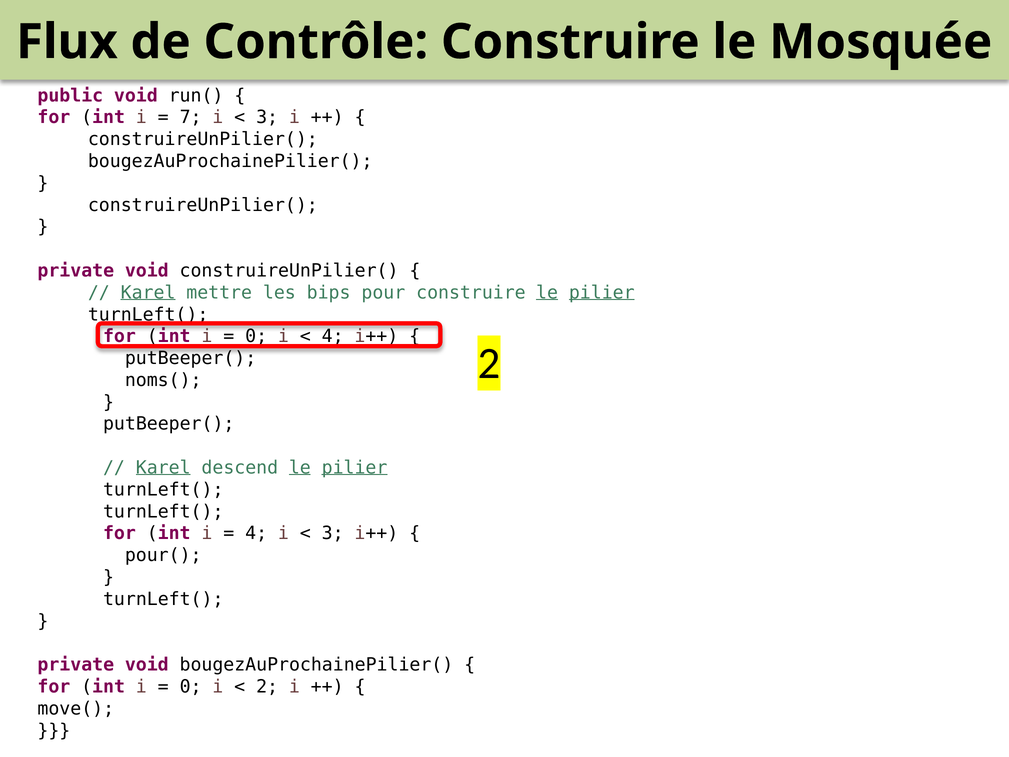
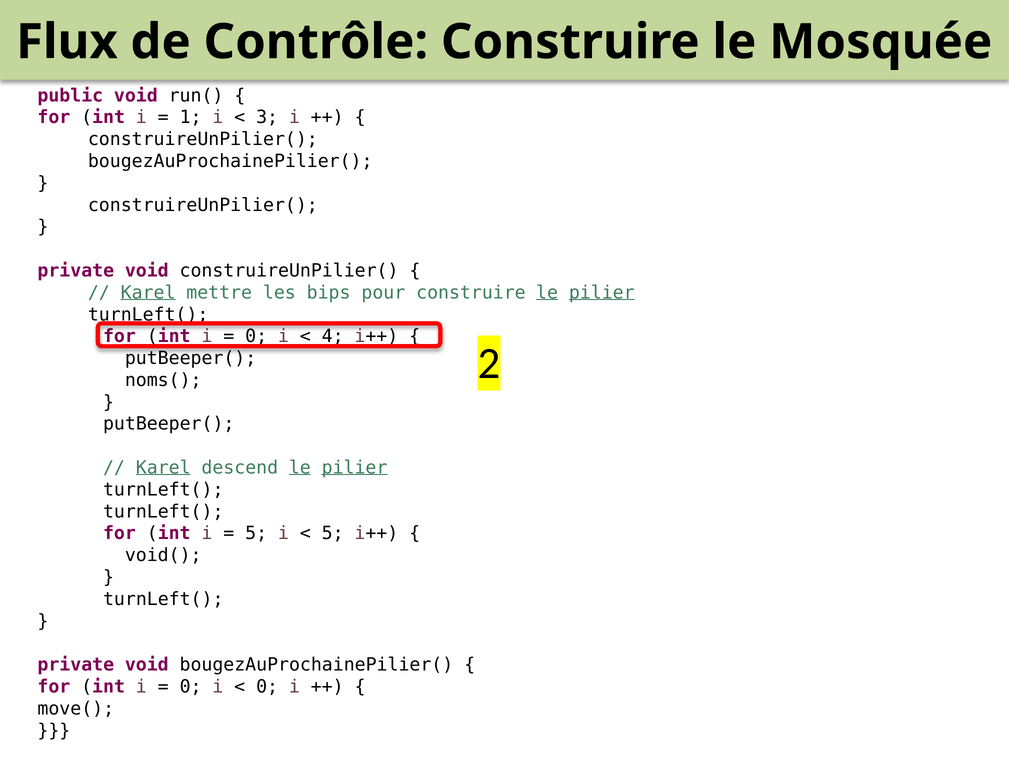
7: 7 -> 1
4 at (256, 533): 4 -> 5
3 at (333, 533): 3 -> 5
pour(: pour( -> void(
2 at (267, 686): 2 -> 0
